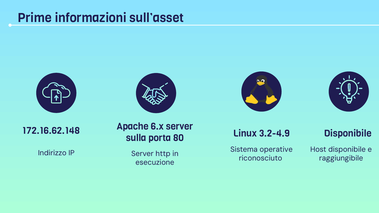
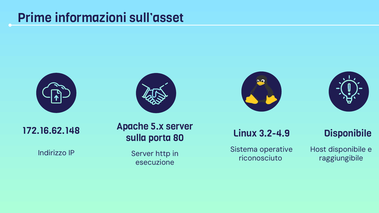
6.x: 6.x -> 5.x
